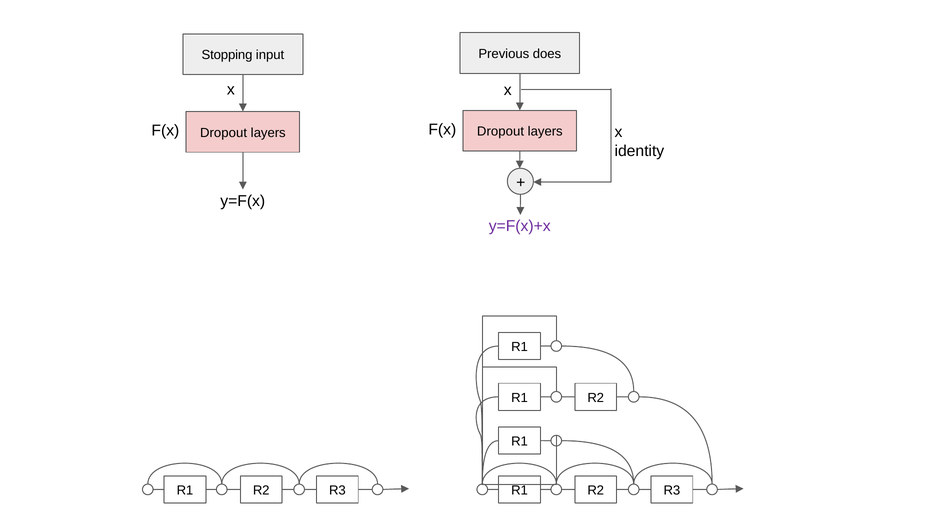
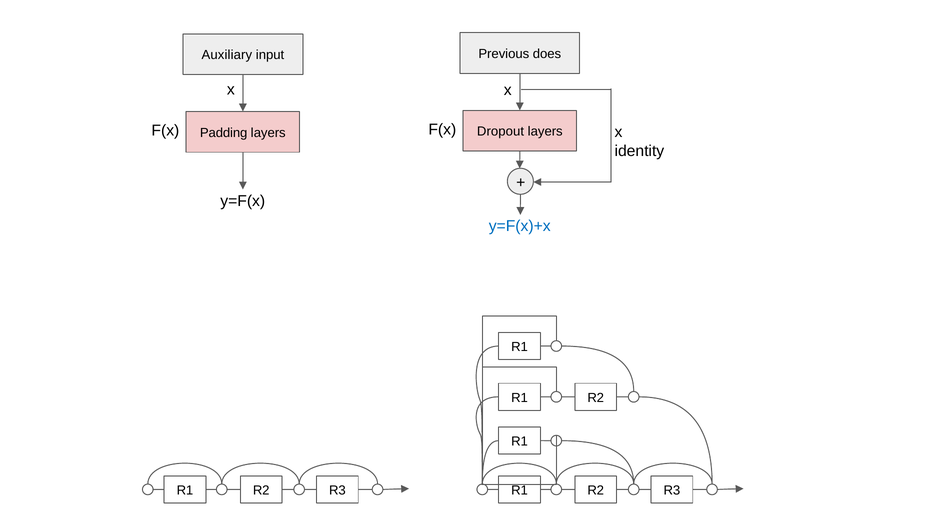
Stopping: Stopping -> Auxiliary
Dropout at (224, 133): Dropout -> Padding
y=F(x)+x colour: purple -> blue
